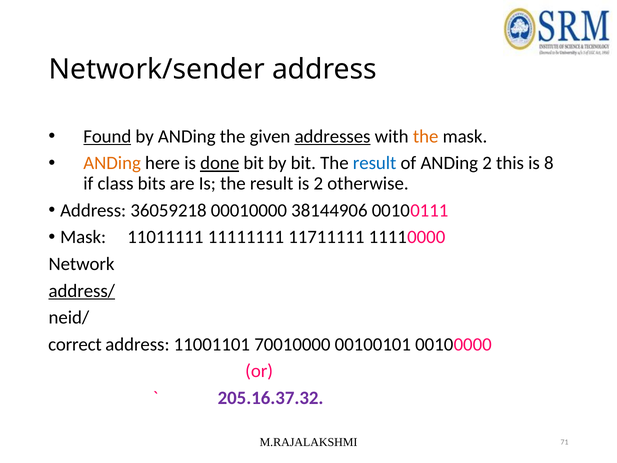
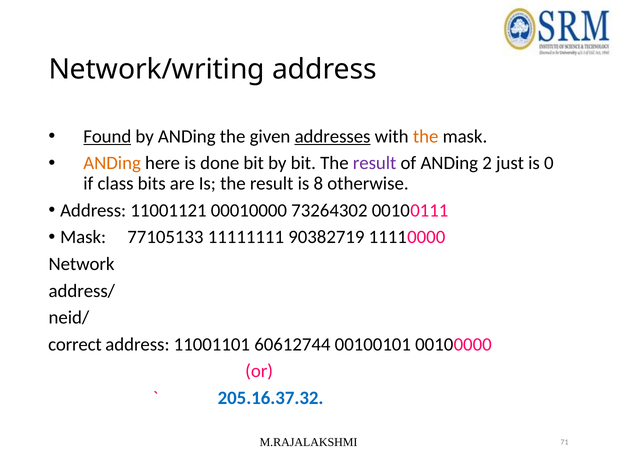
Network/sender: Network/sender -> Network/writing
done underline: present -> none
result at (375, 163) colour: blue -> purple
this: this -> just
8: 8 -> 0
is 2: 2 -> 8
36059218: 36059218 -> 11001121
38144906: 38144906 -> 73264302
11011111: 11011111 -> 77105133
11711111: 11711111 -> 90382719
address/ underline: present -> none
70010000: 70010000 -> 60612744
205.16.37.32 colour: purple -> blue
